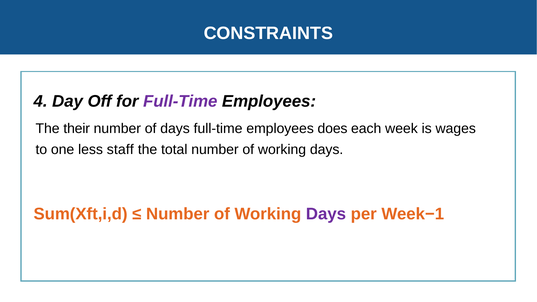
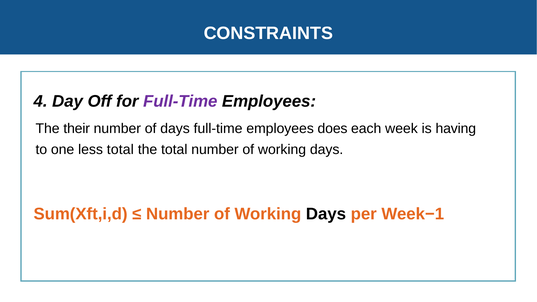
wages: wages -> having
less staff: staff -> total
Days at (326, 214) colour: purple -> black
